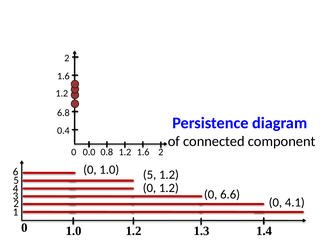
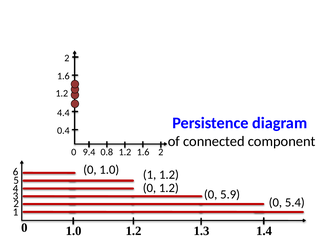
6.8: 6.8 -> 4.4
0.0: 0.0 -> 9.4
1.0 5: 5 -> 1
6.6: 6.6 -> 5.9
4.1: 4.1 -> 5.4
